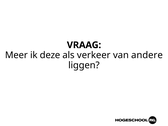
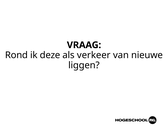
Meer: Meer -> Rond
andere: andere -> nieuwe
